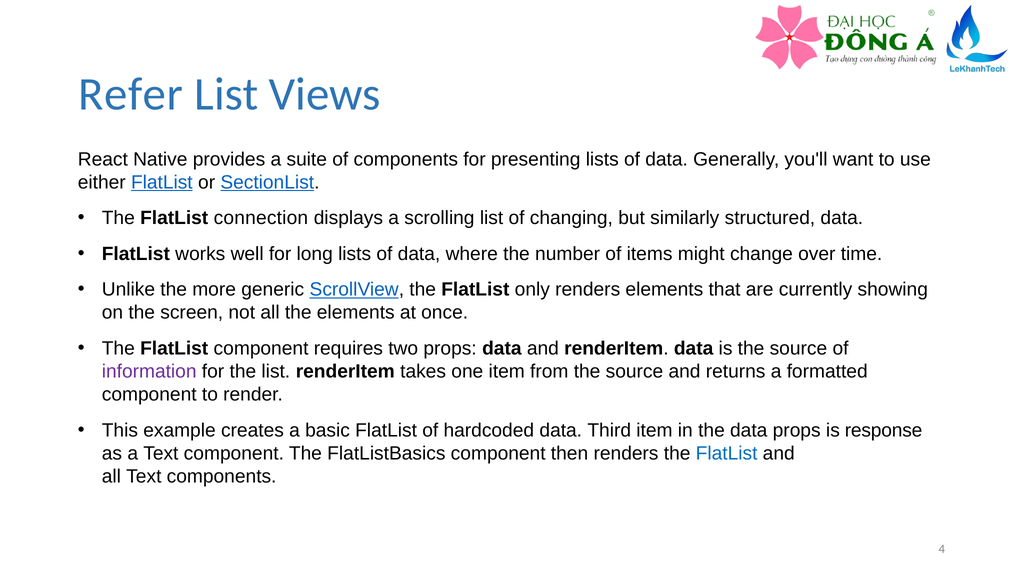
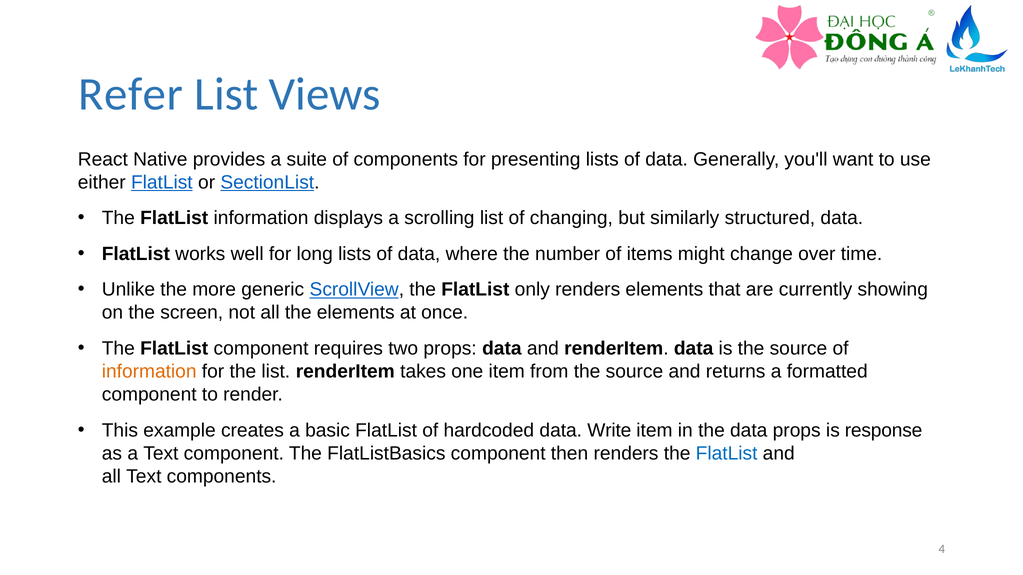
FlatList connection: connection -> information
information at (149, 372) colour: purple -> orange
Third: Third -> Write
